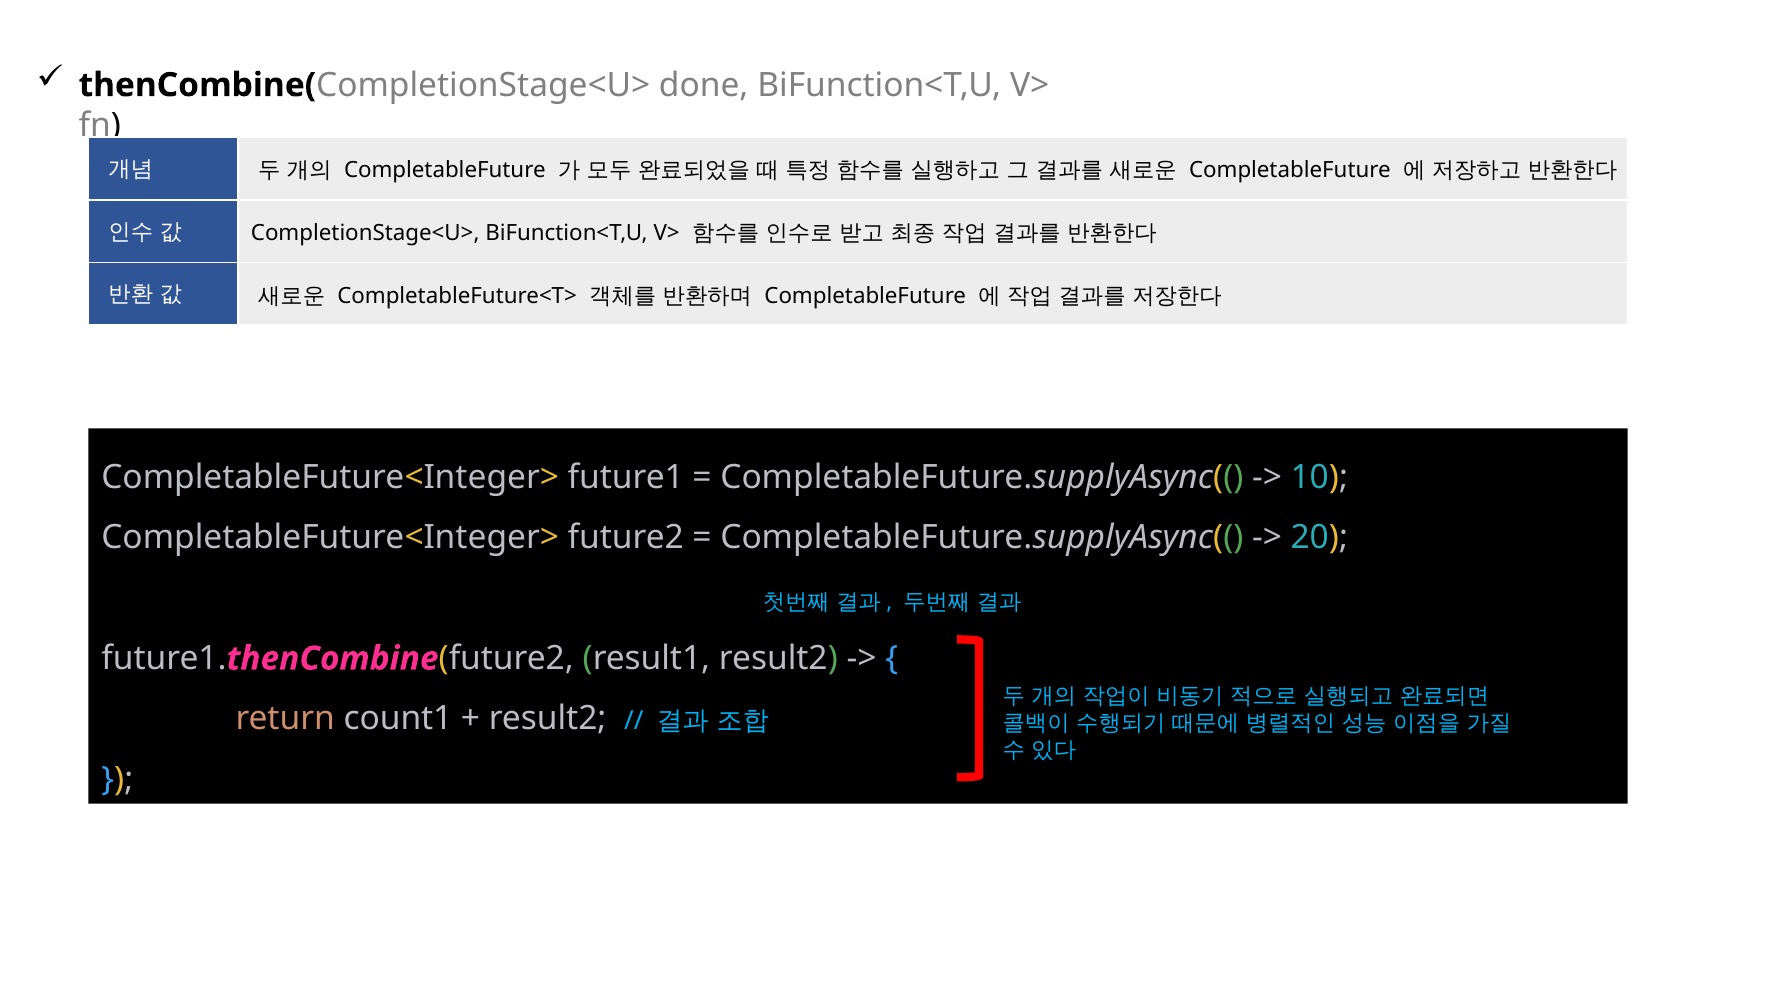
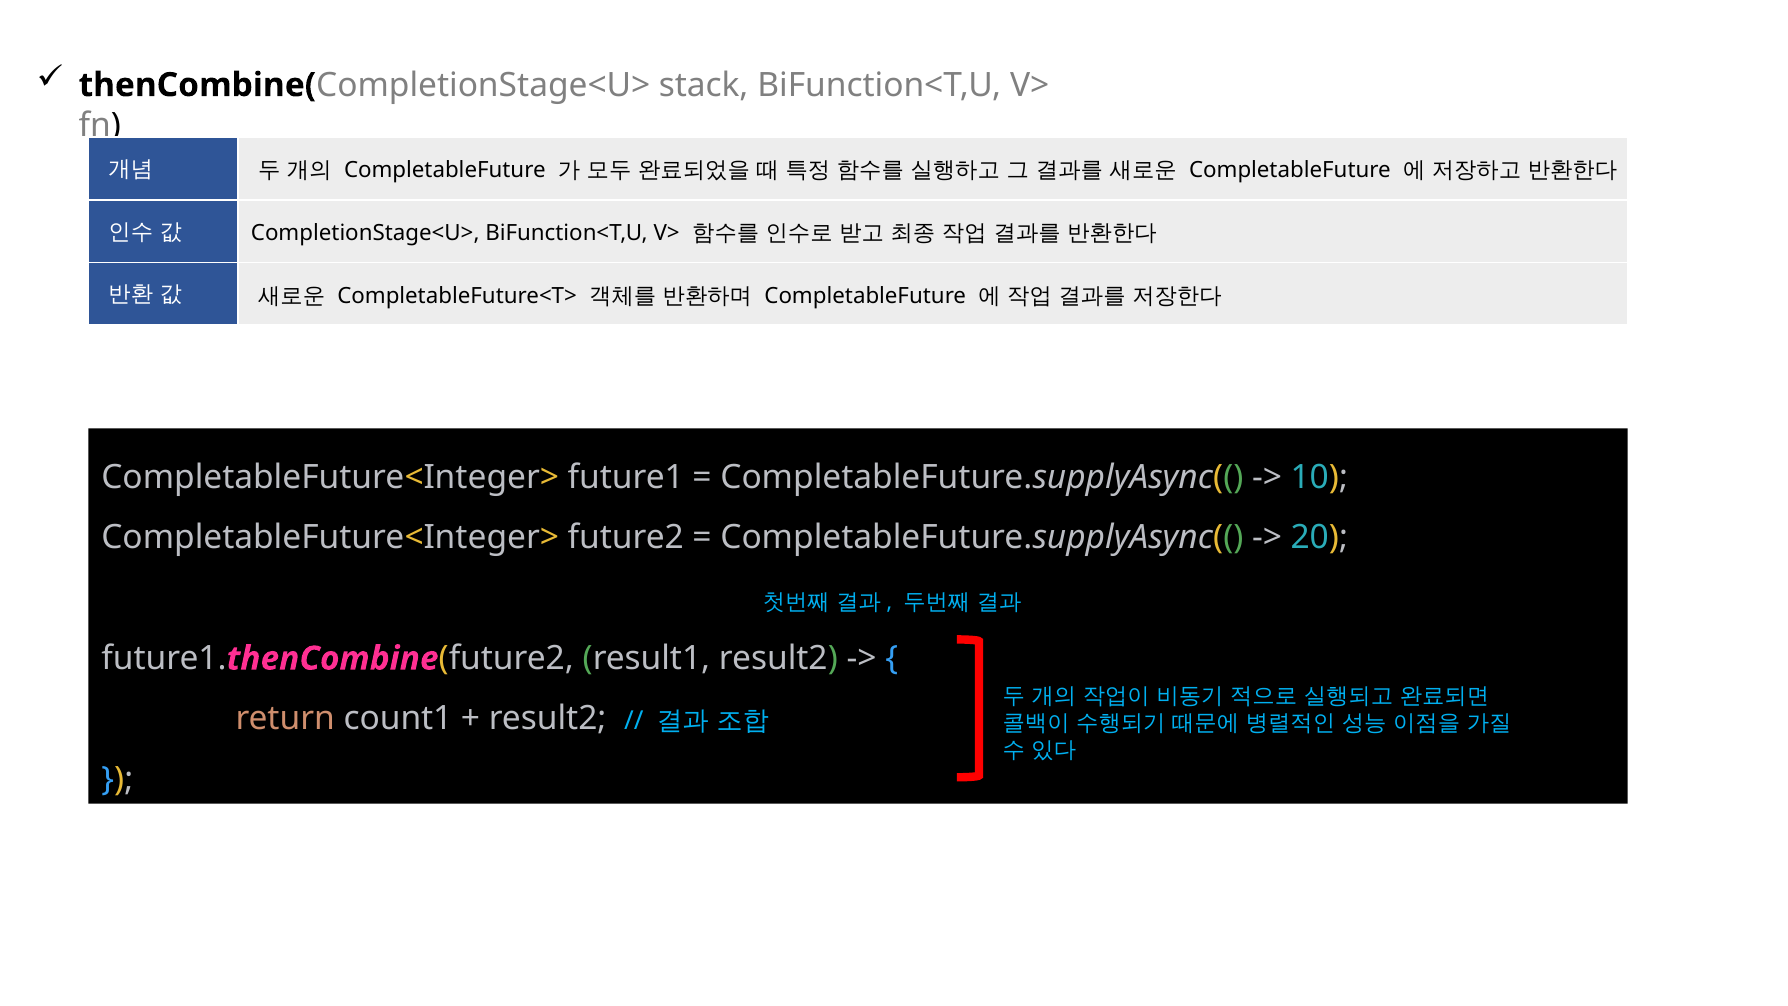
done: done -> stack
